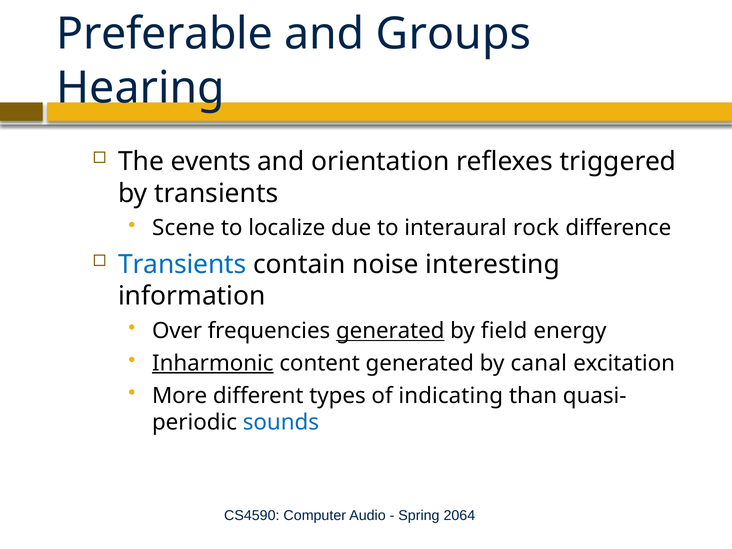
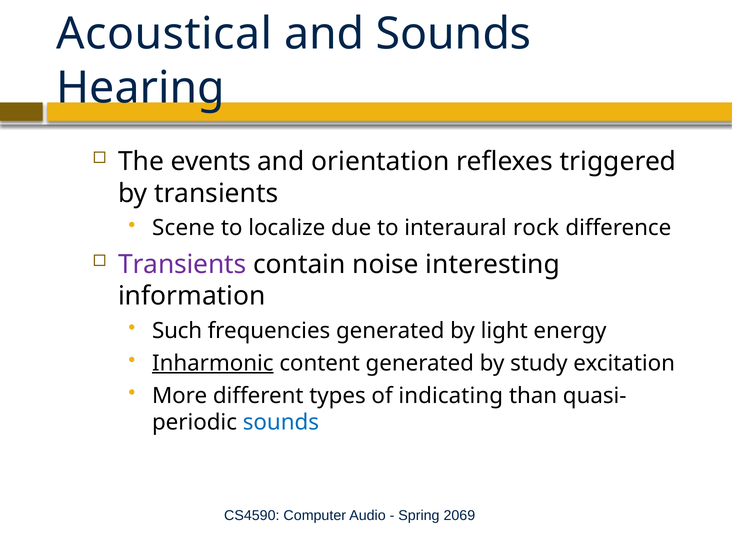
Preferable: Preferable -> Acoustical
and Groups: Groups -> Sounds
Transients at (182, 265) colour: blue -> purple
Over: Over -> Such
generated at (390, 331) underline: present -> none
field: field -> light
canal: canal -> study
2064: 2064 -> 2069
